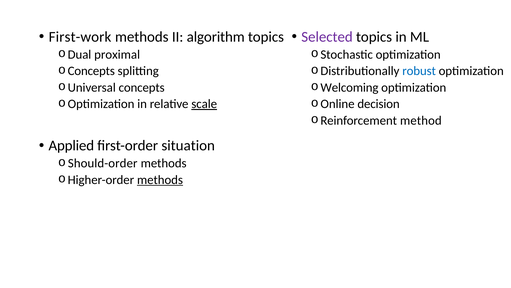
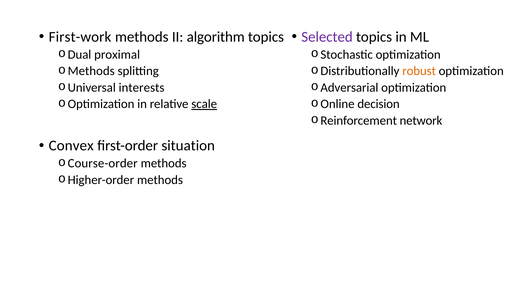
Concepts at (91, 71): Concepts -> Methods
robust colour: blue -> orange
Universal concepts: concepts -> interests
Welcoming: Welcoming -> Adversarial
method: method -> network
Applied: Applied -> Convex
Should-order: Should-order -> Course-order
methods at (160, 179) underline: present -> none
